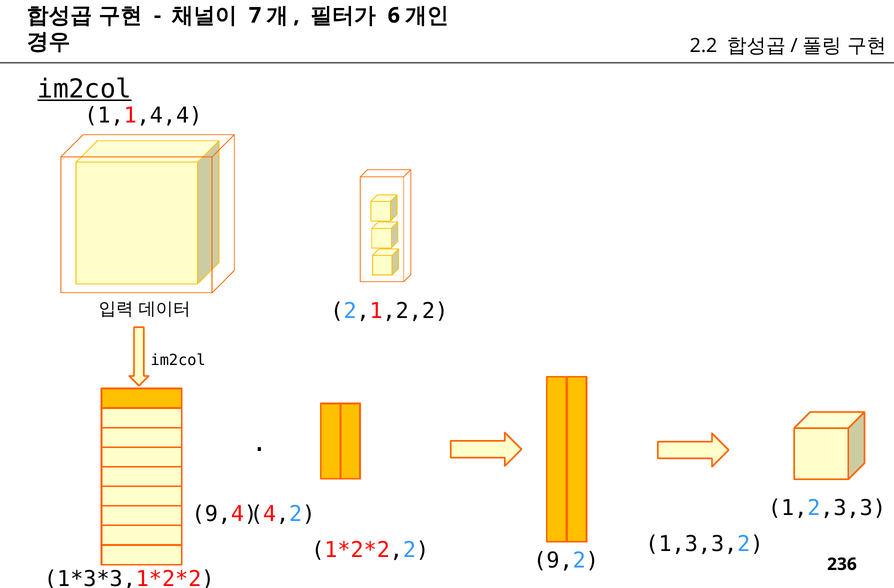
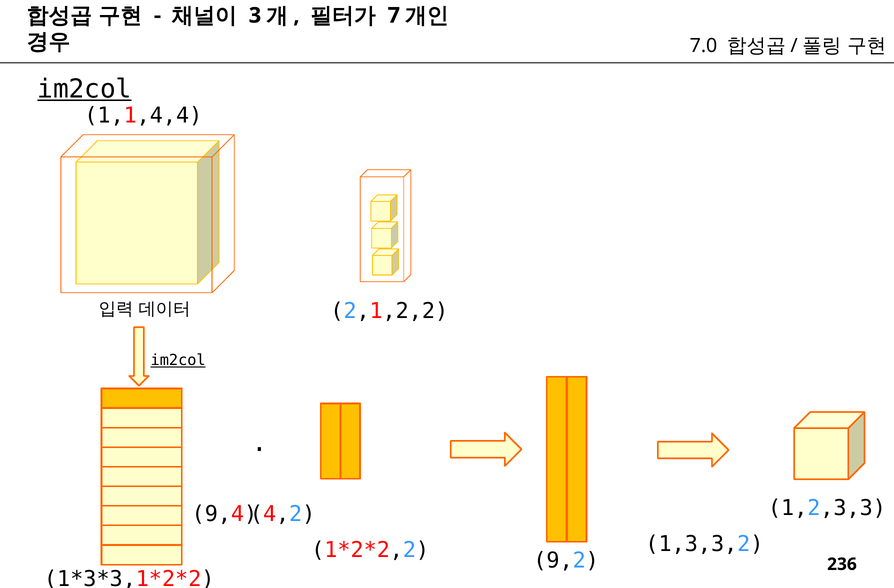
7: 7 -> 3
6: 6 -> 7
2.2: 2.2 -> 7.0
im2col at (178, 360) underline: none -> present
